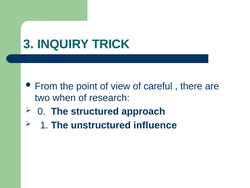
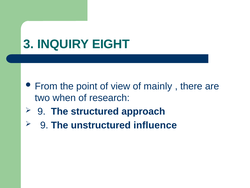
TRICK: TRICK -> EIGHT
careful: careful -> mainly
0 at (42, 111): 0 -> 9
1 at (44, 125): 1 -> 9
